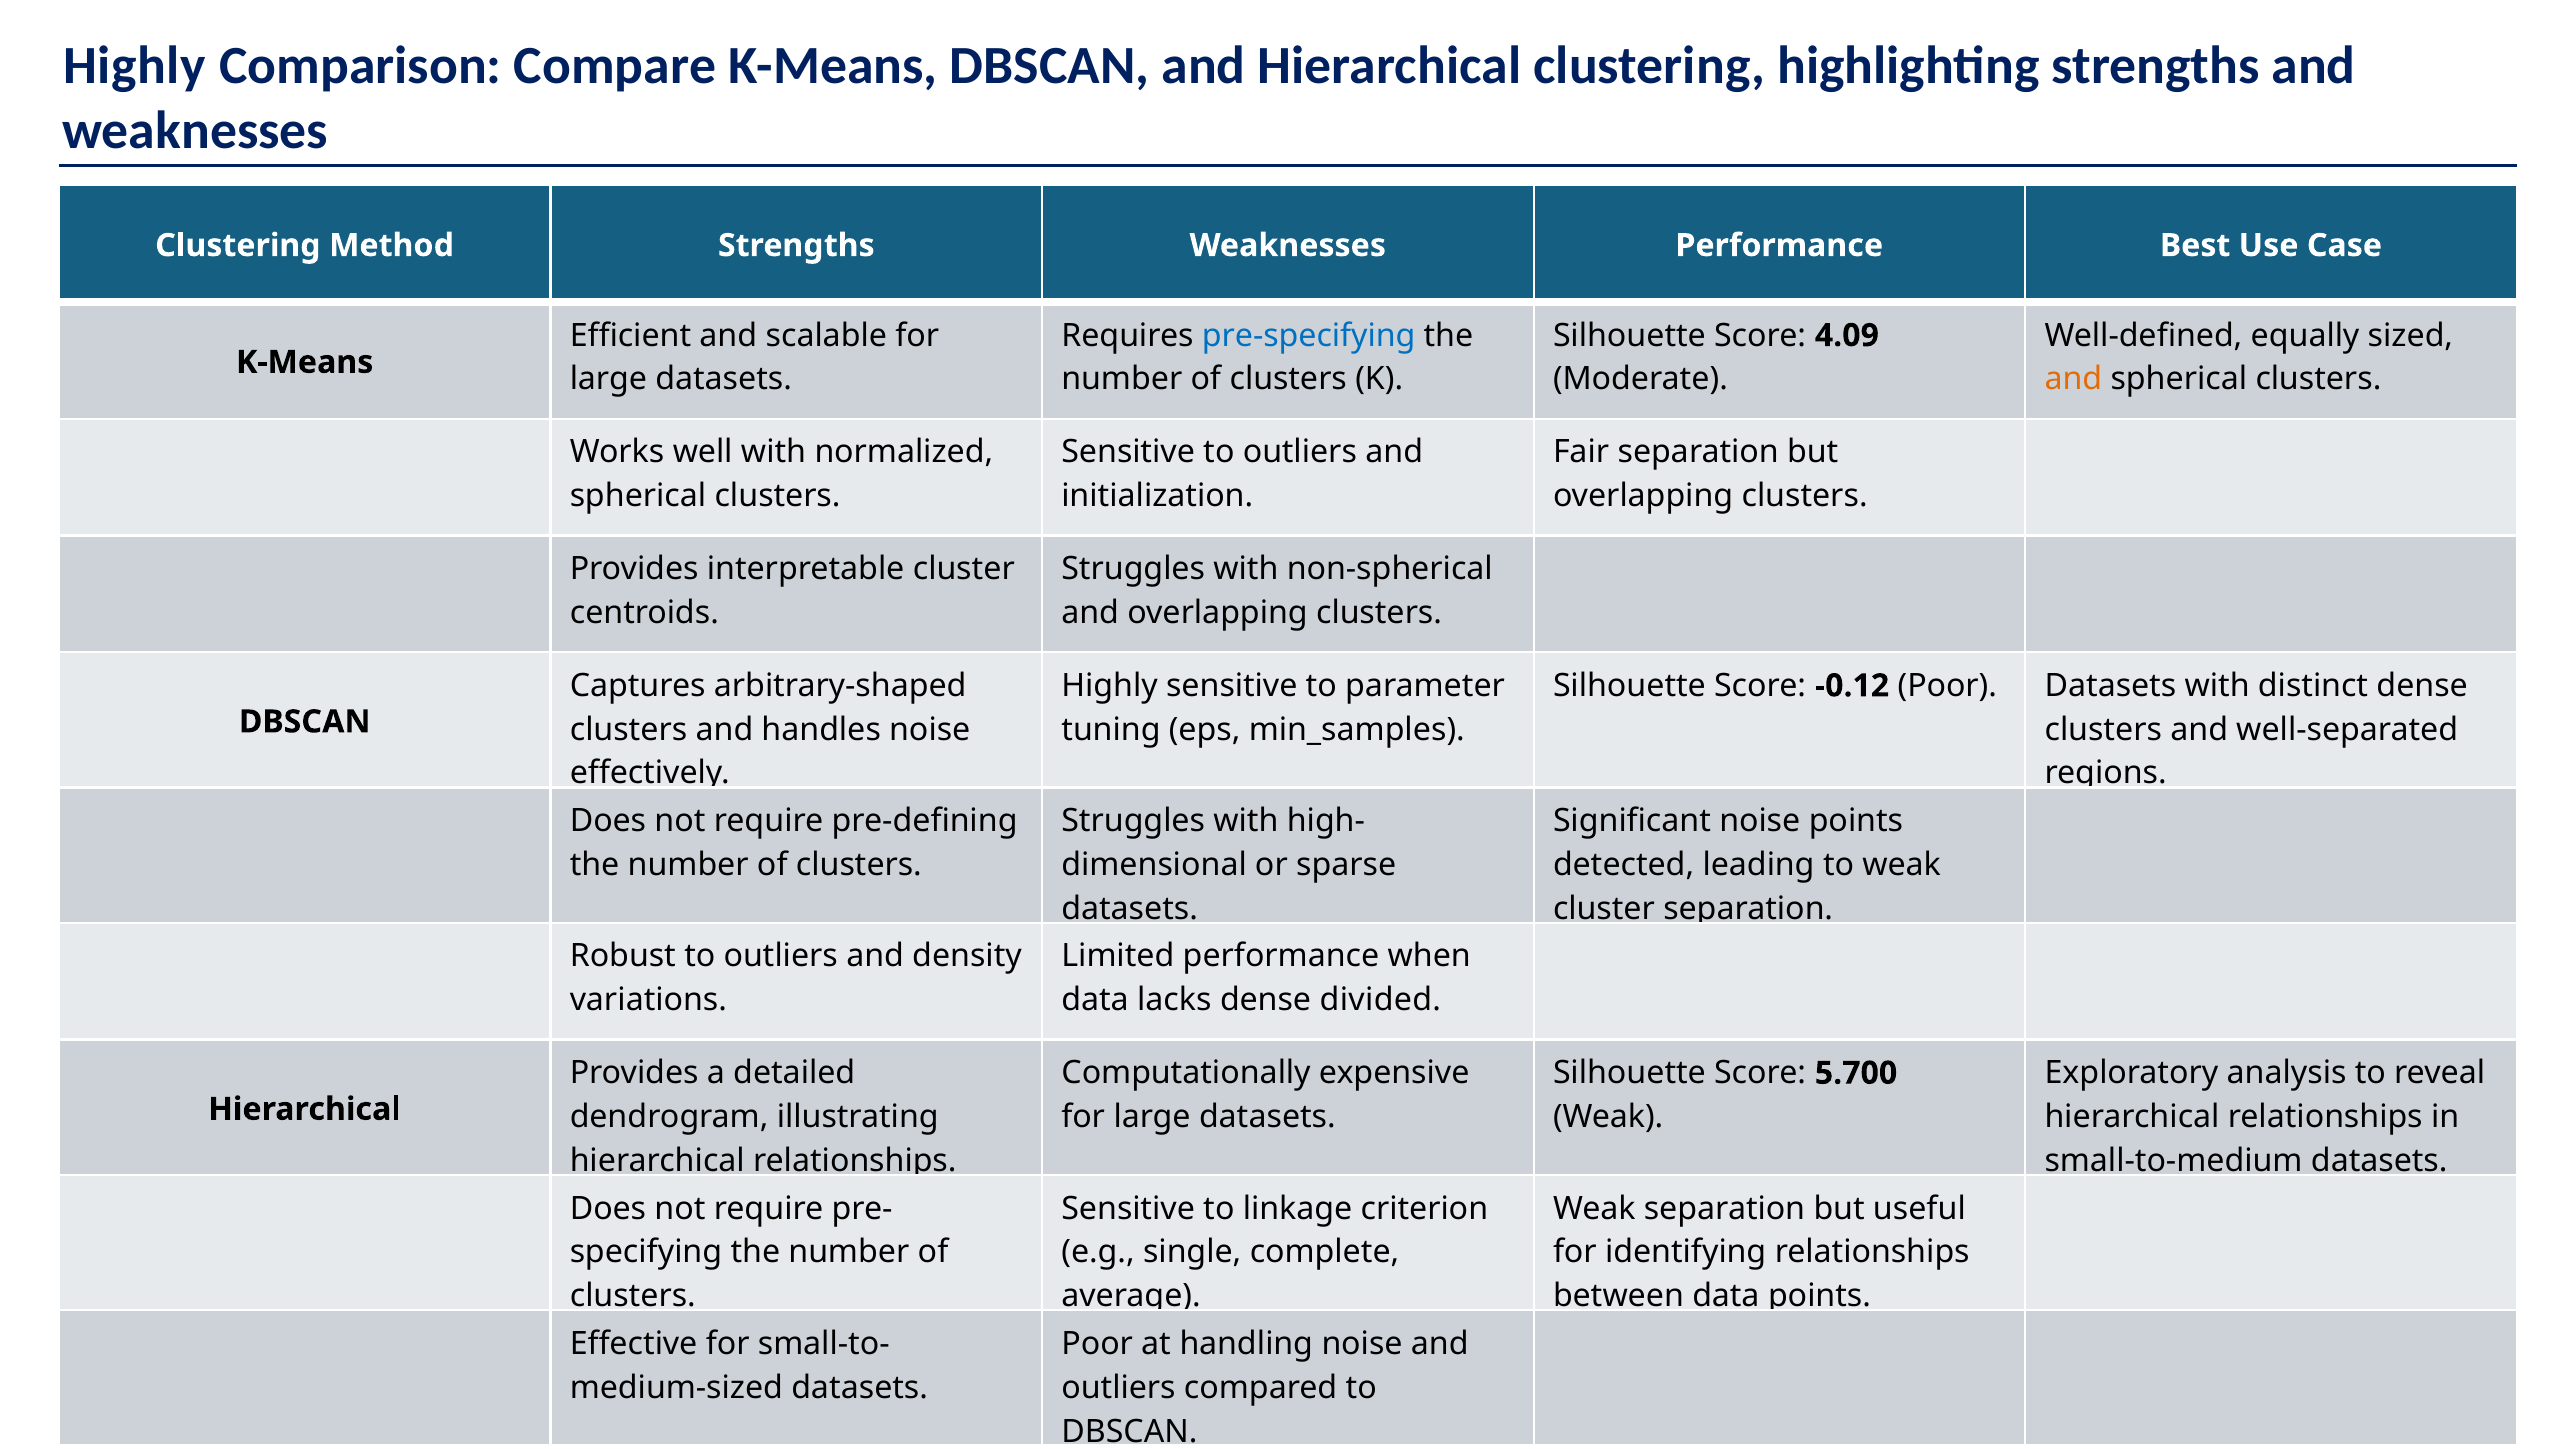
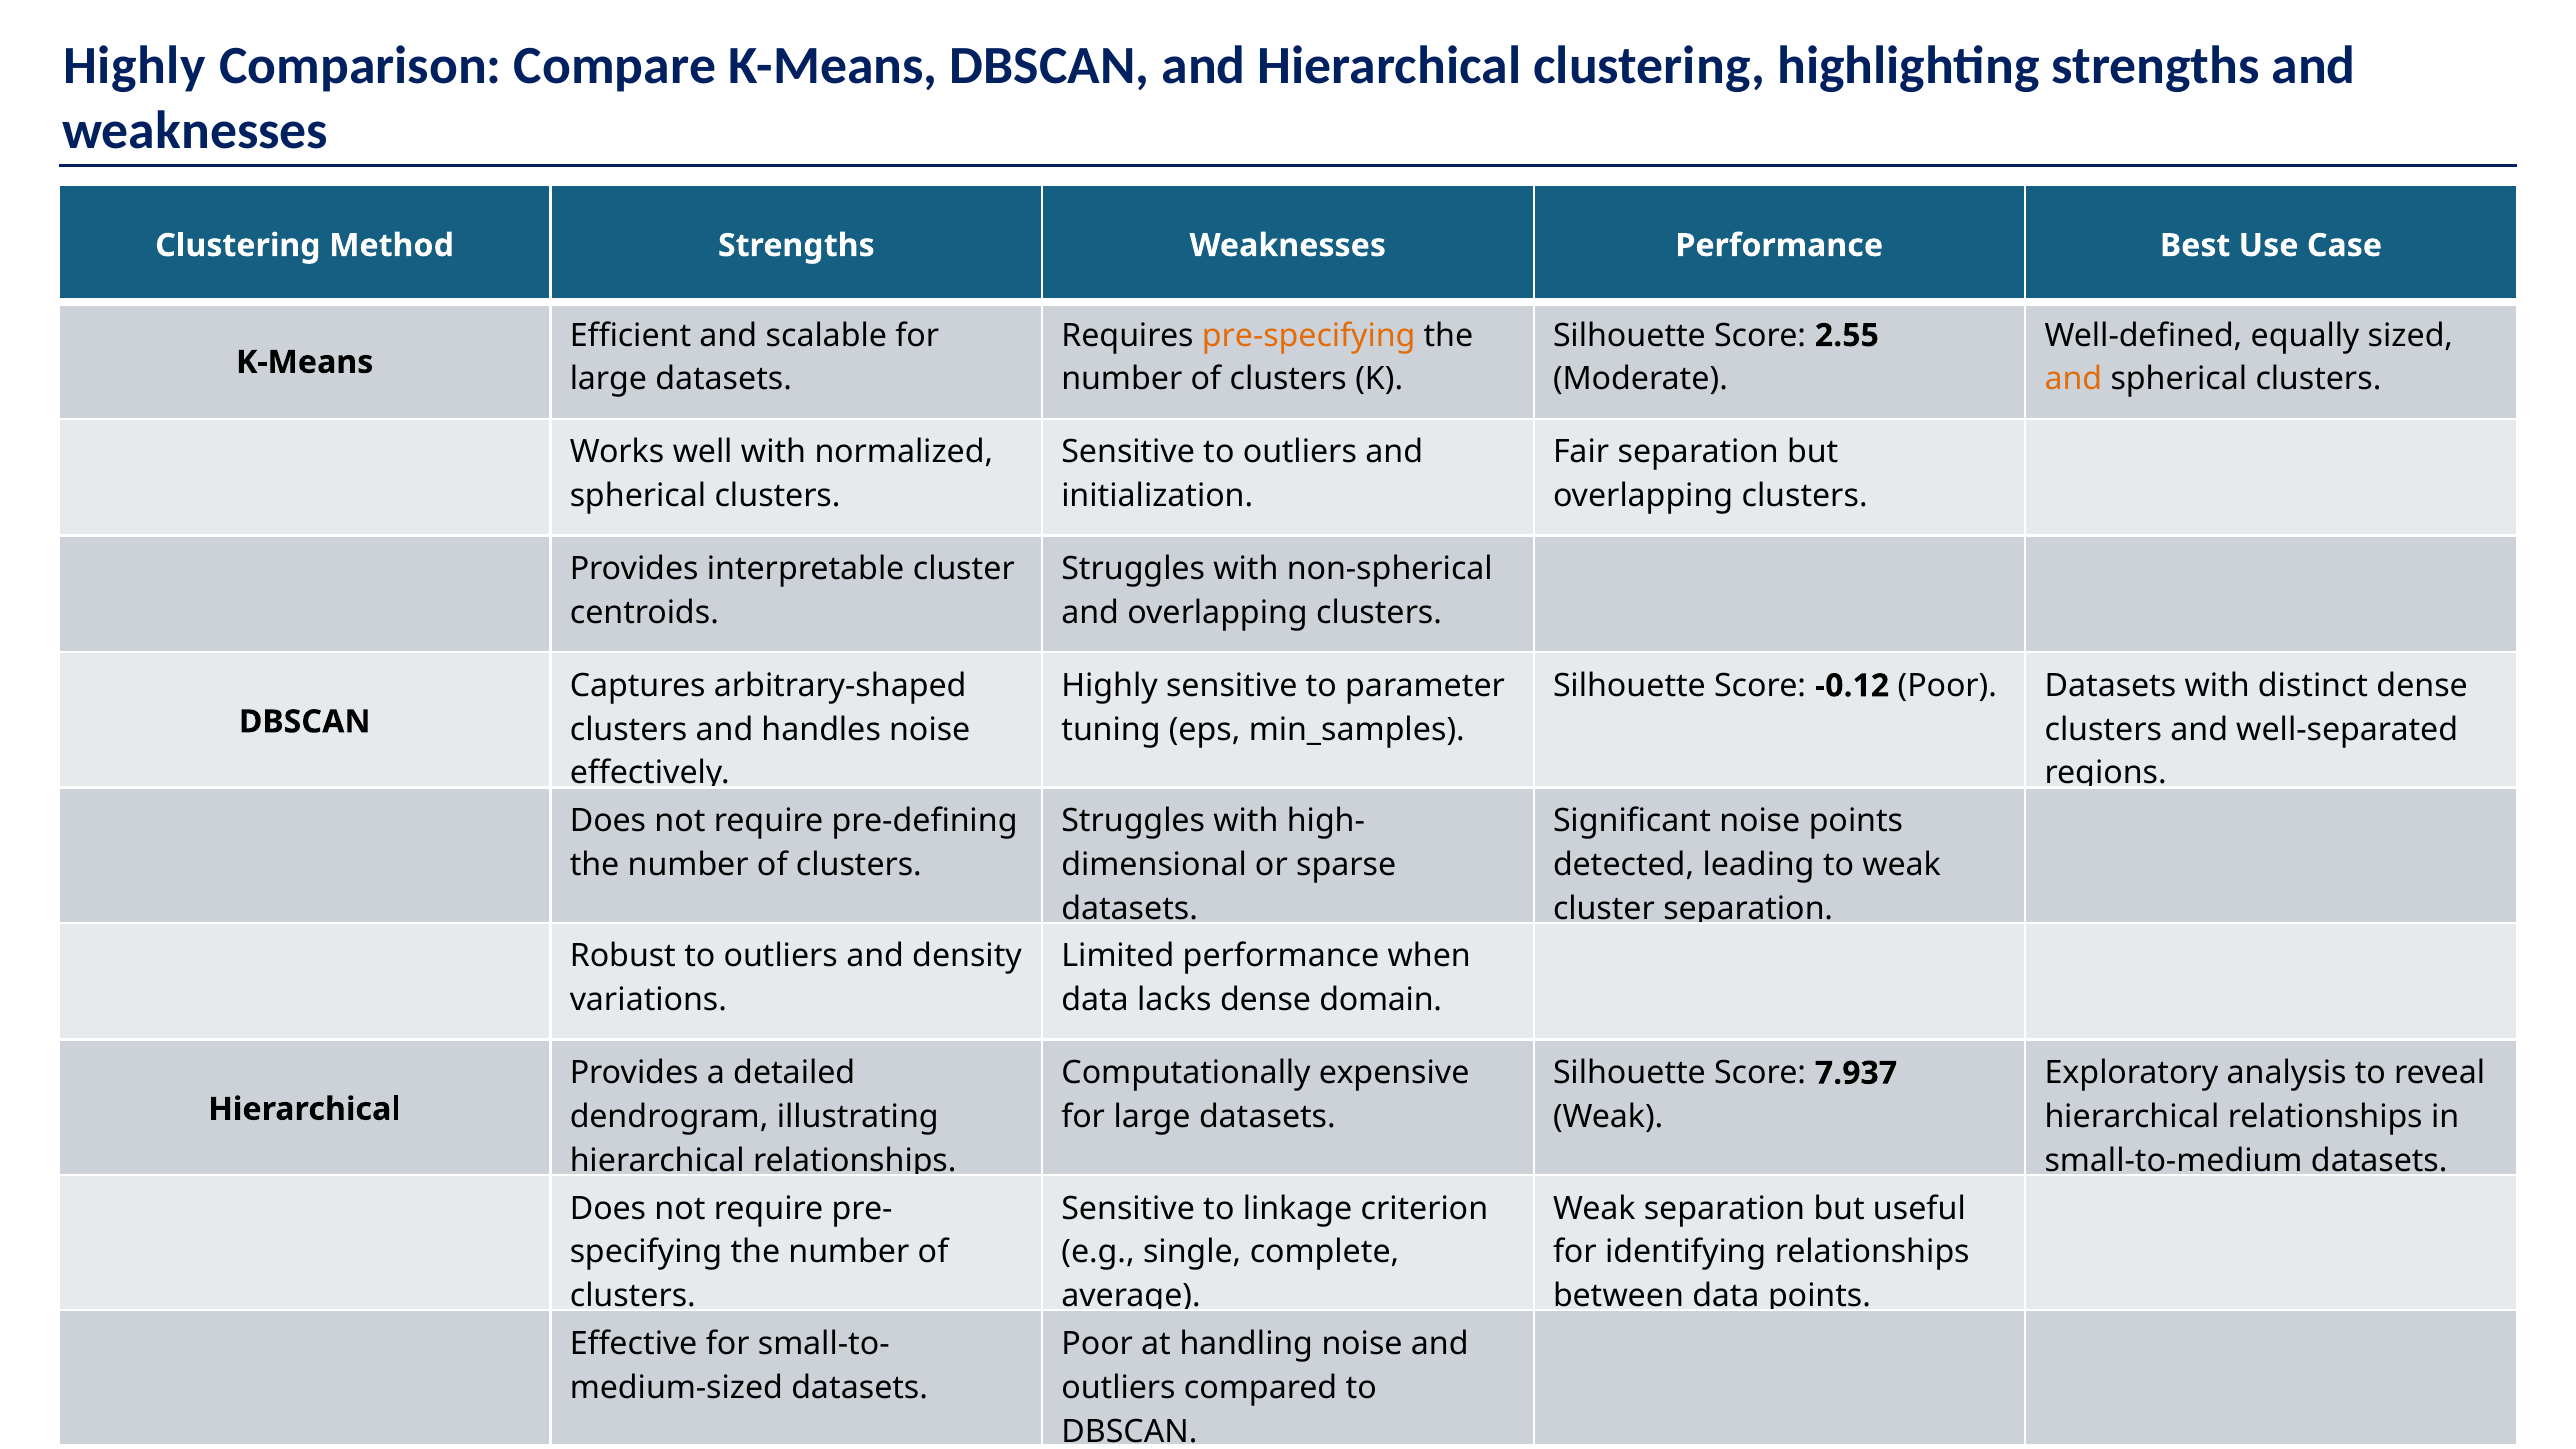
pre-specifying colour: blue -> orange
4.09: 4.09 -> 2.55
divided: divided -> domain
5.700: 5.700 -> 7.937
